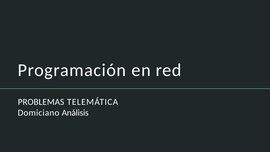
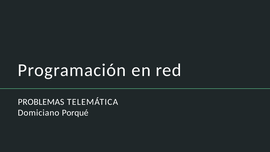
Análisis: Análisis -> Porqué
